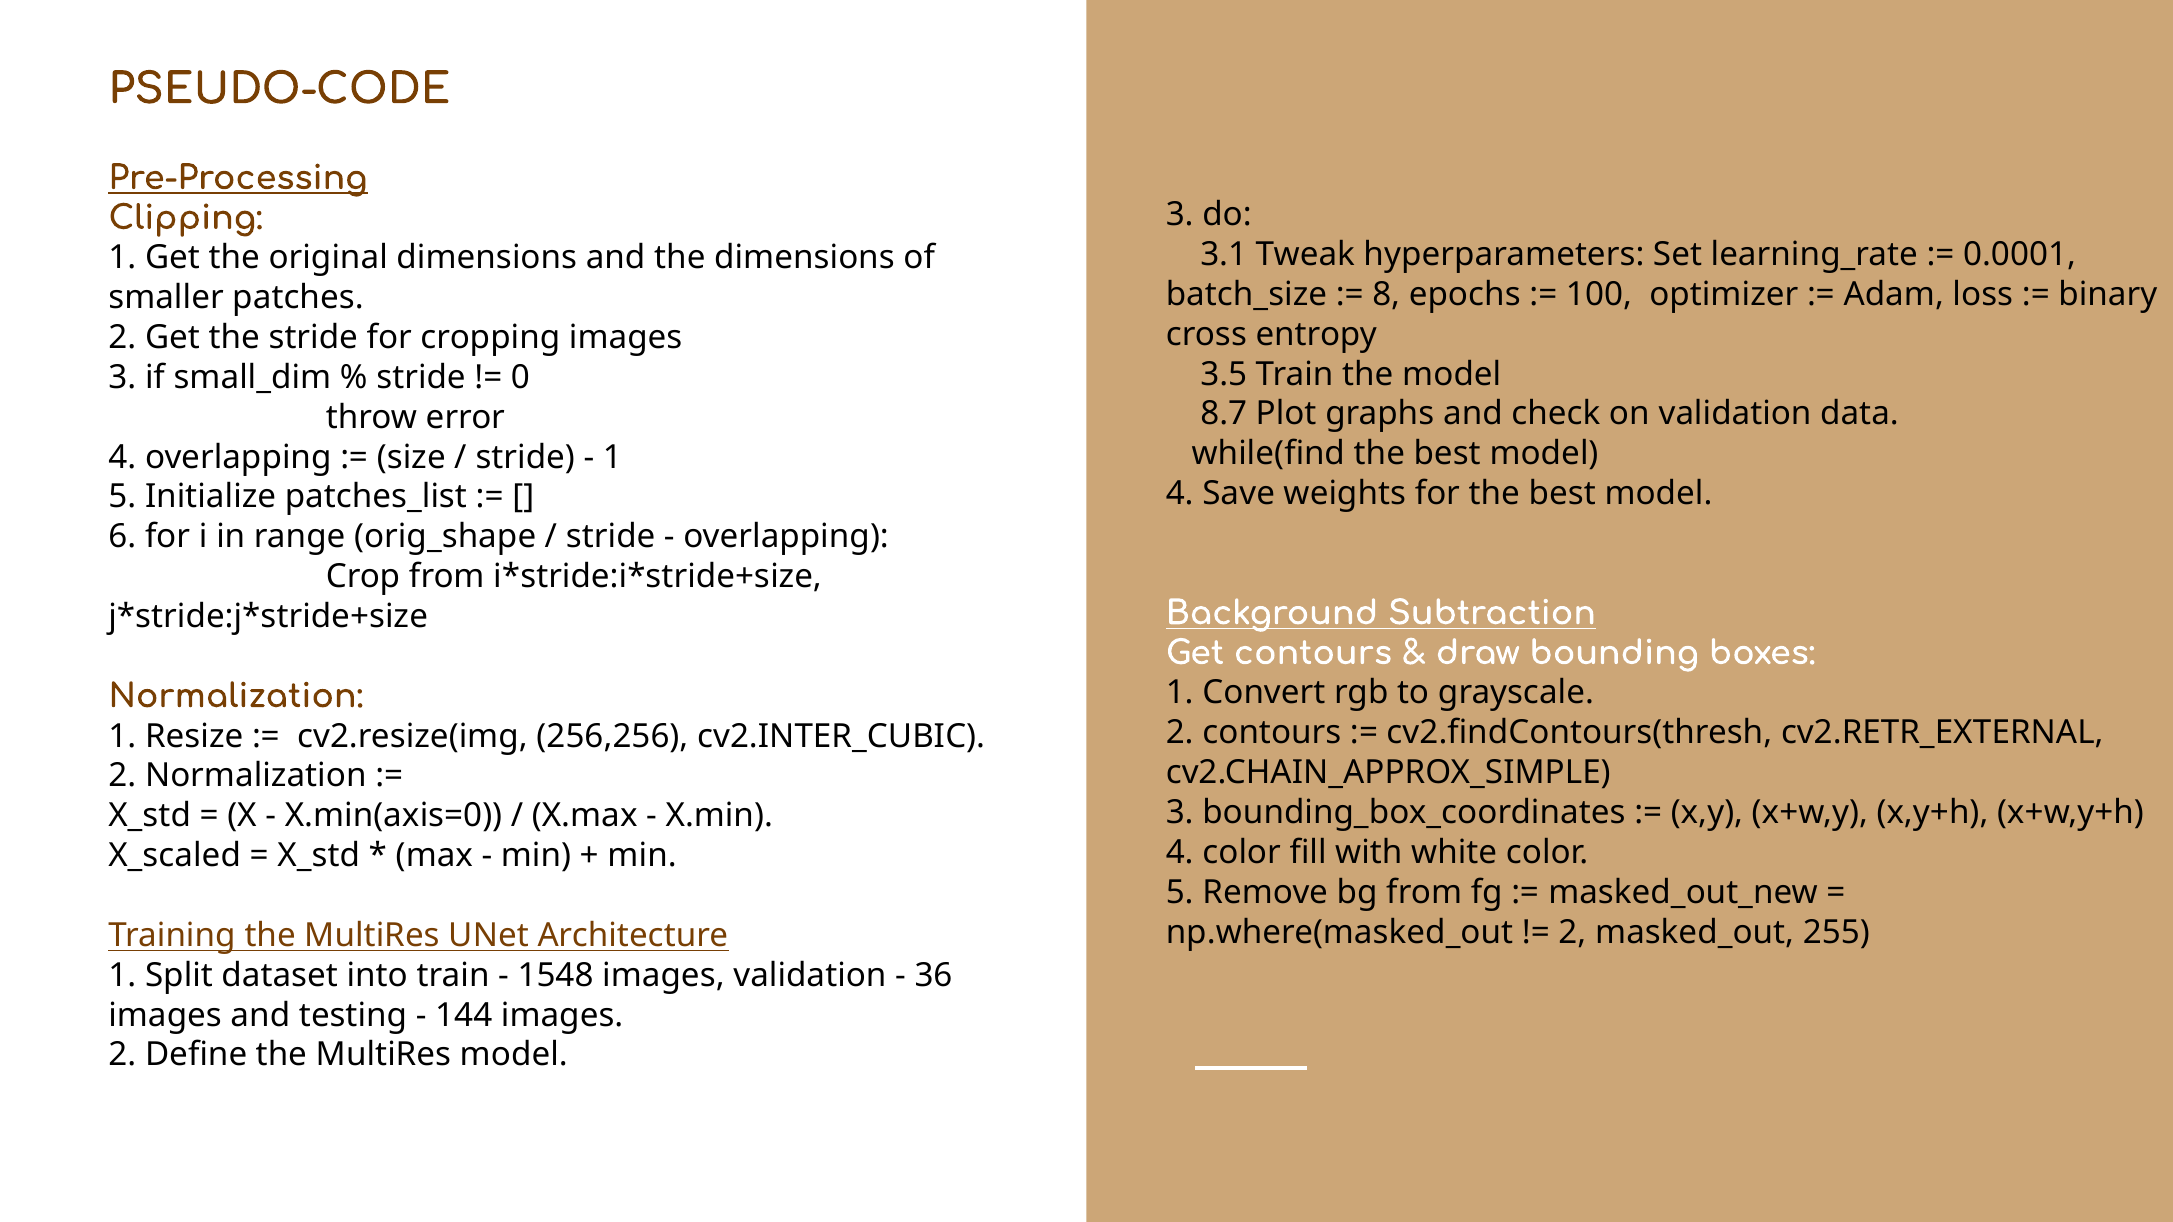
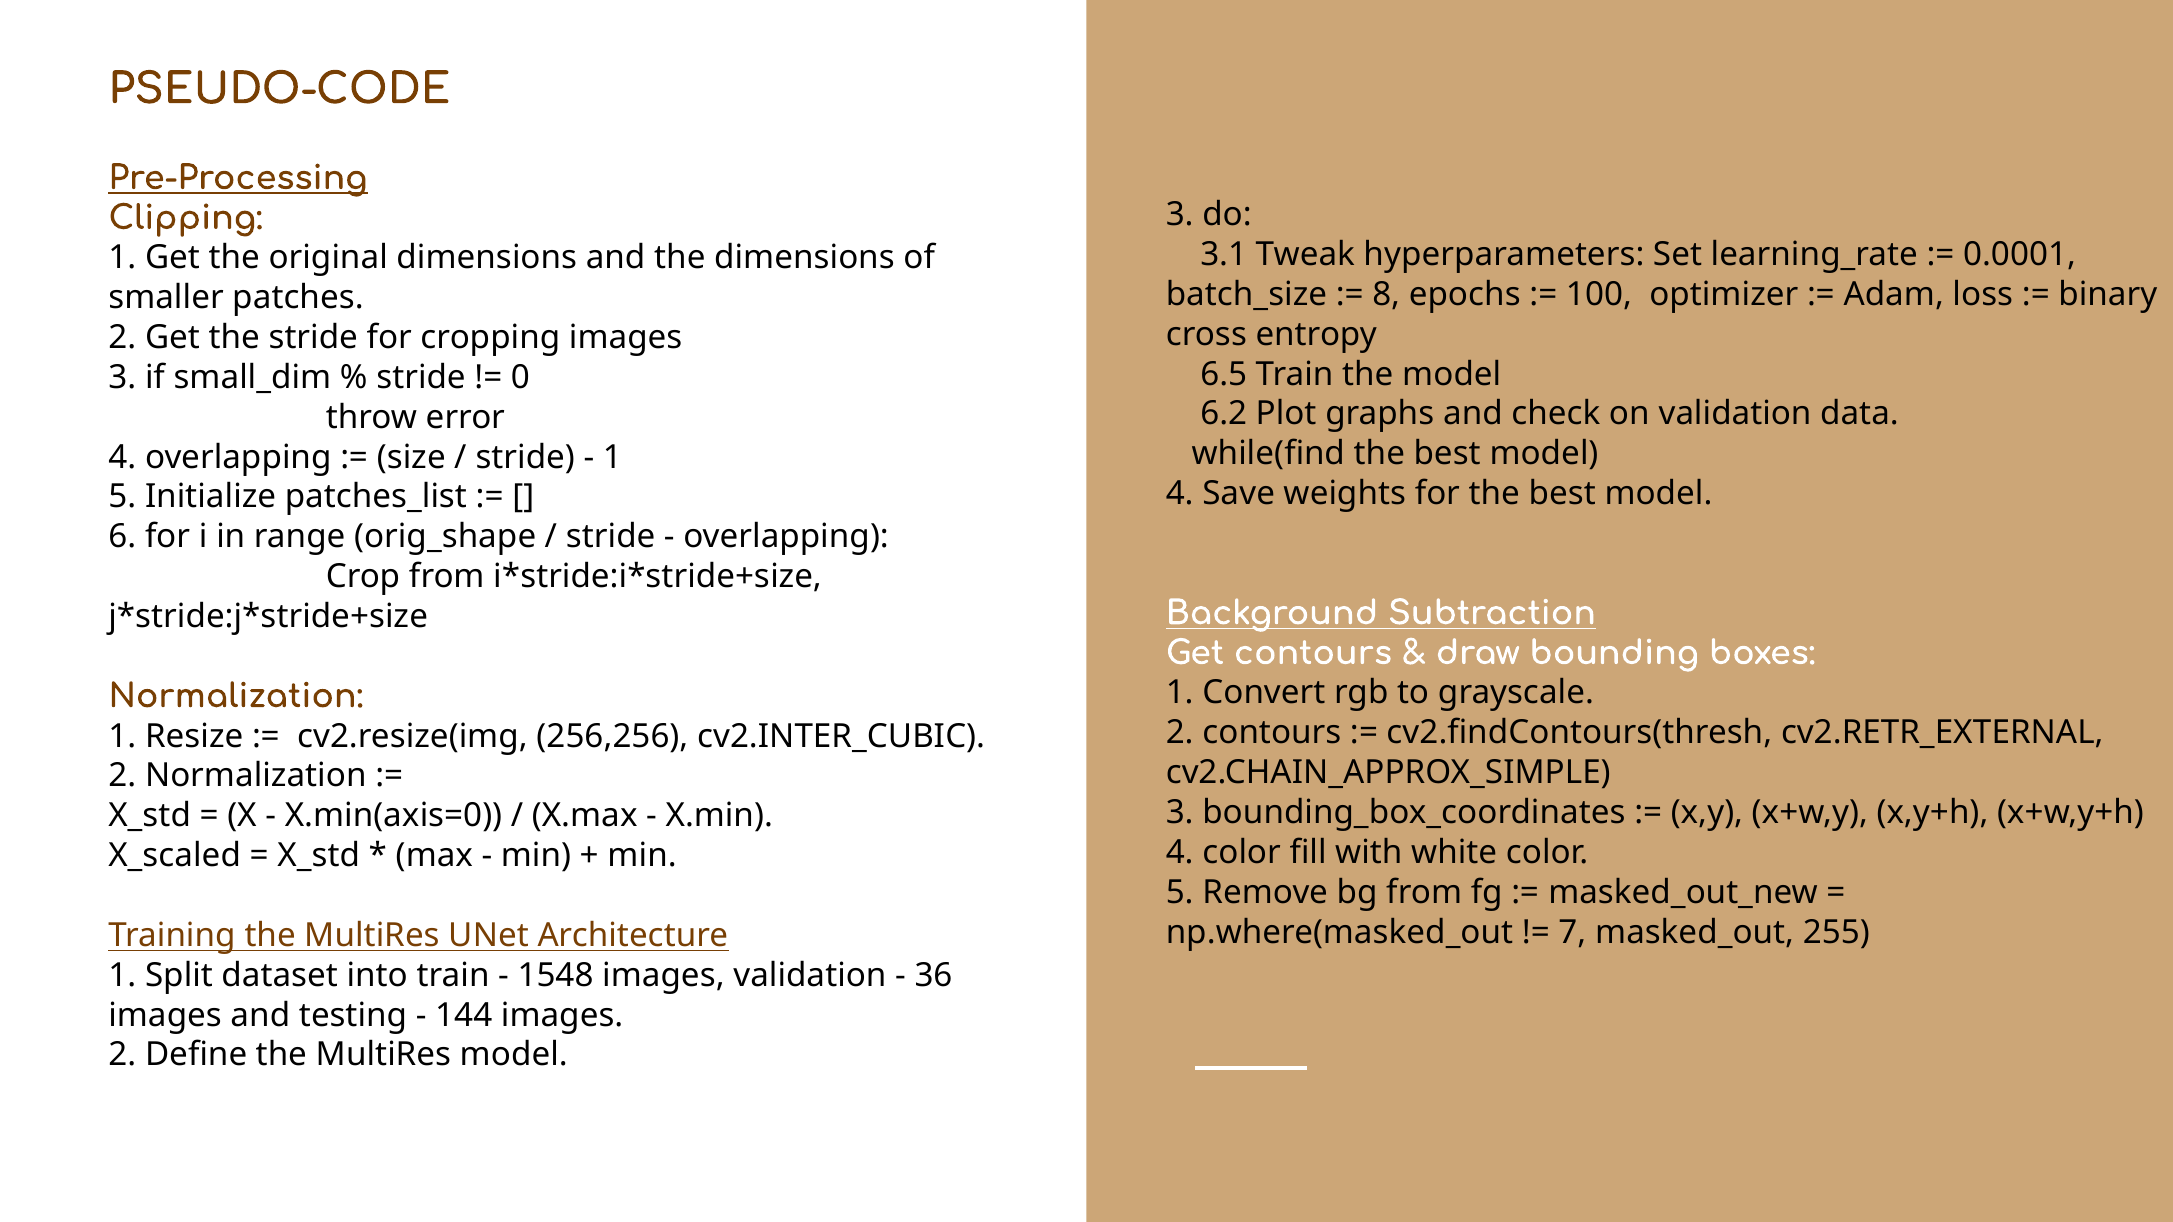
3.5: 3.5 -> 6.5
8.7: 8.7 -> 6.2
2 at (1572, 932): 2 -> 7
